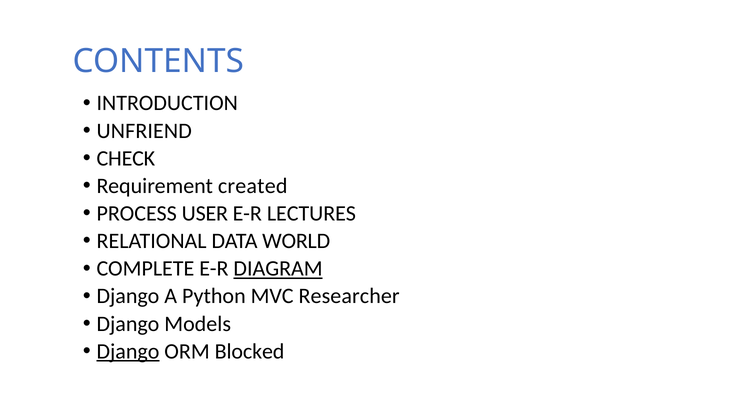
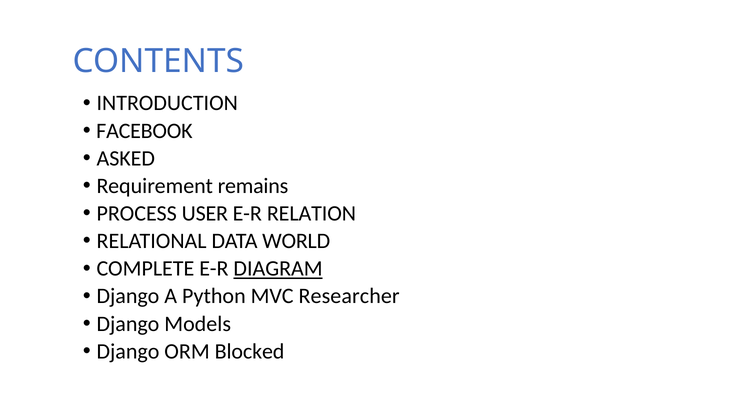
UNFRIEND: UNFRIEND -> FACEBOOK
CHECK: CHECK -> ASKED
created: created -> remains
LECTURES: LECTURES -> RELATION
Django at (128, 351) underline: present -> none
